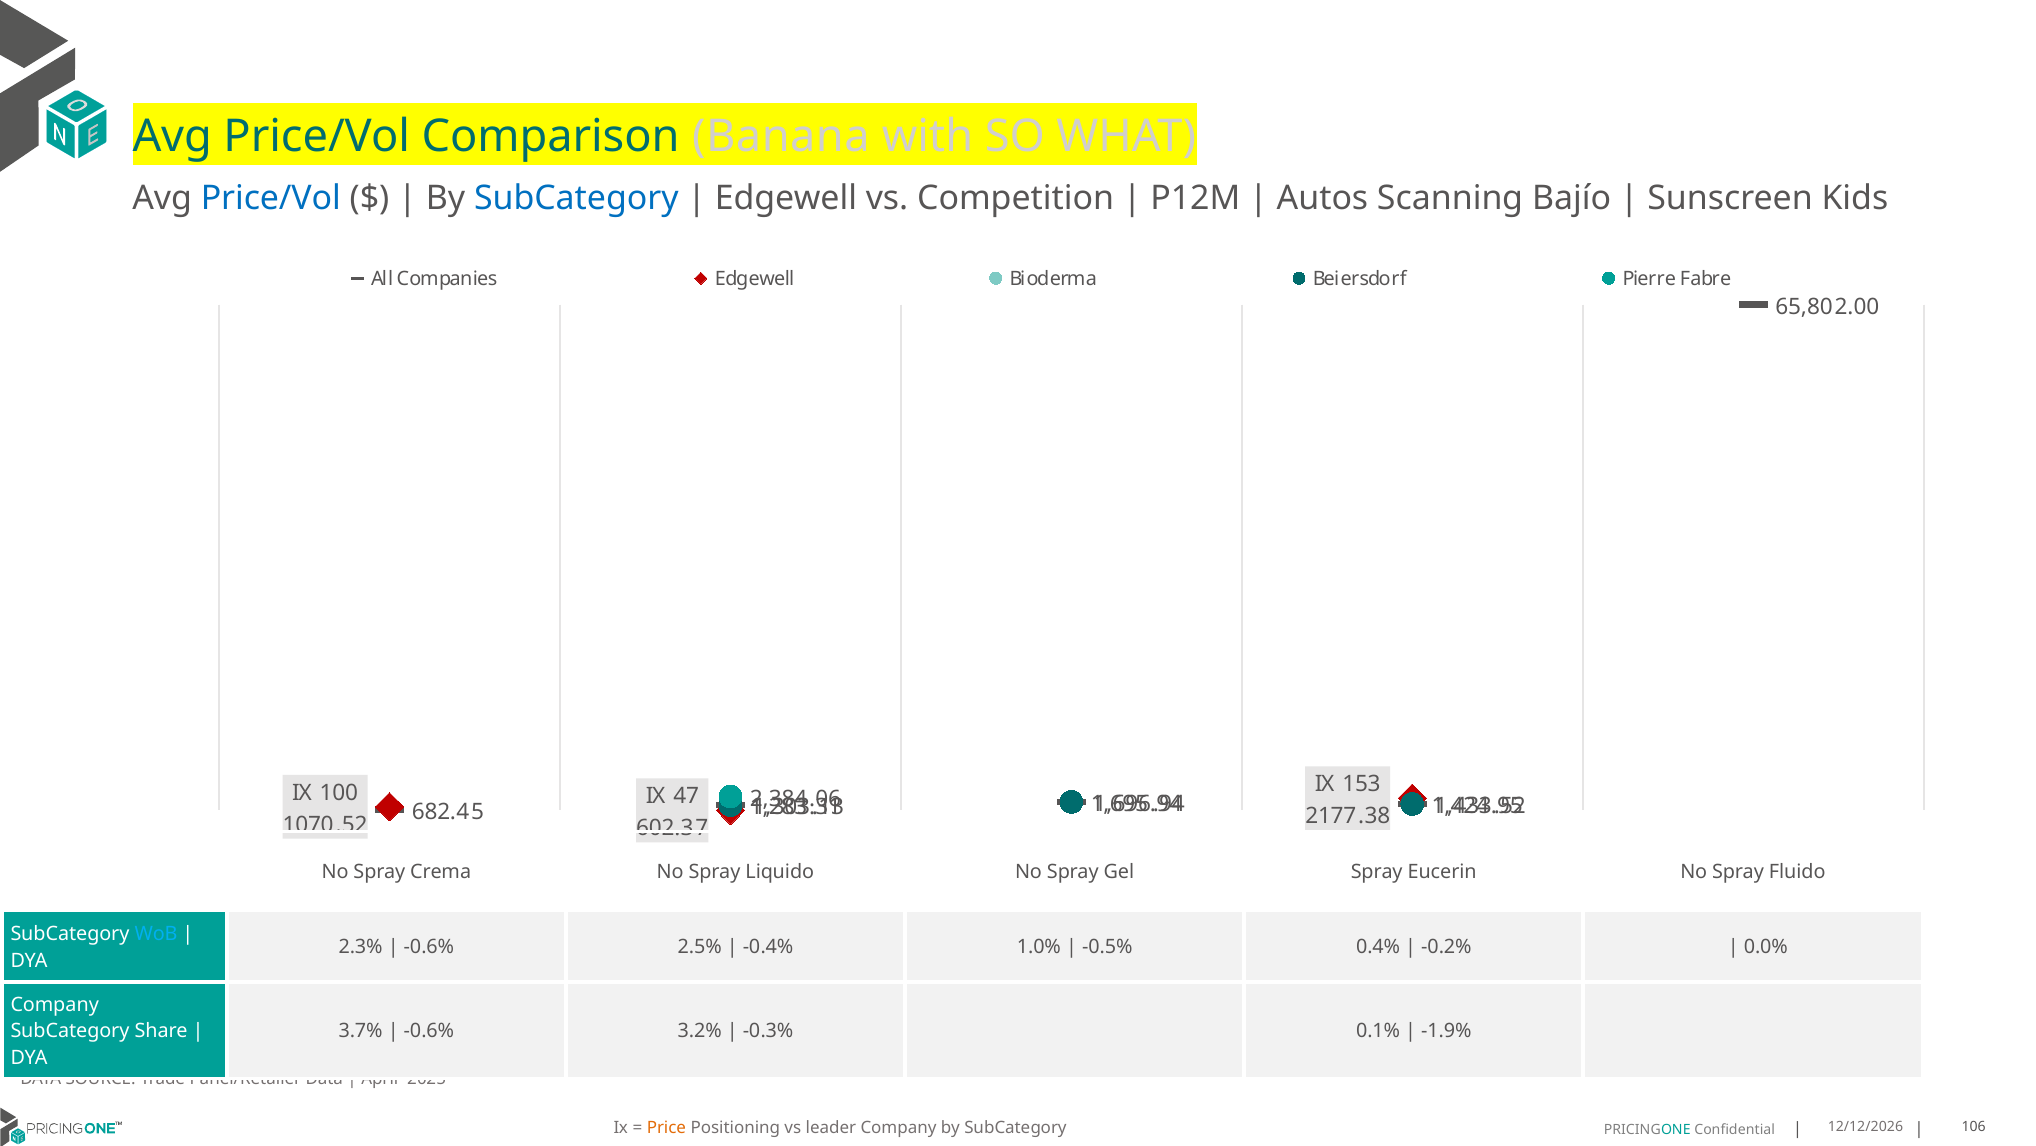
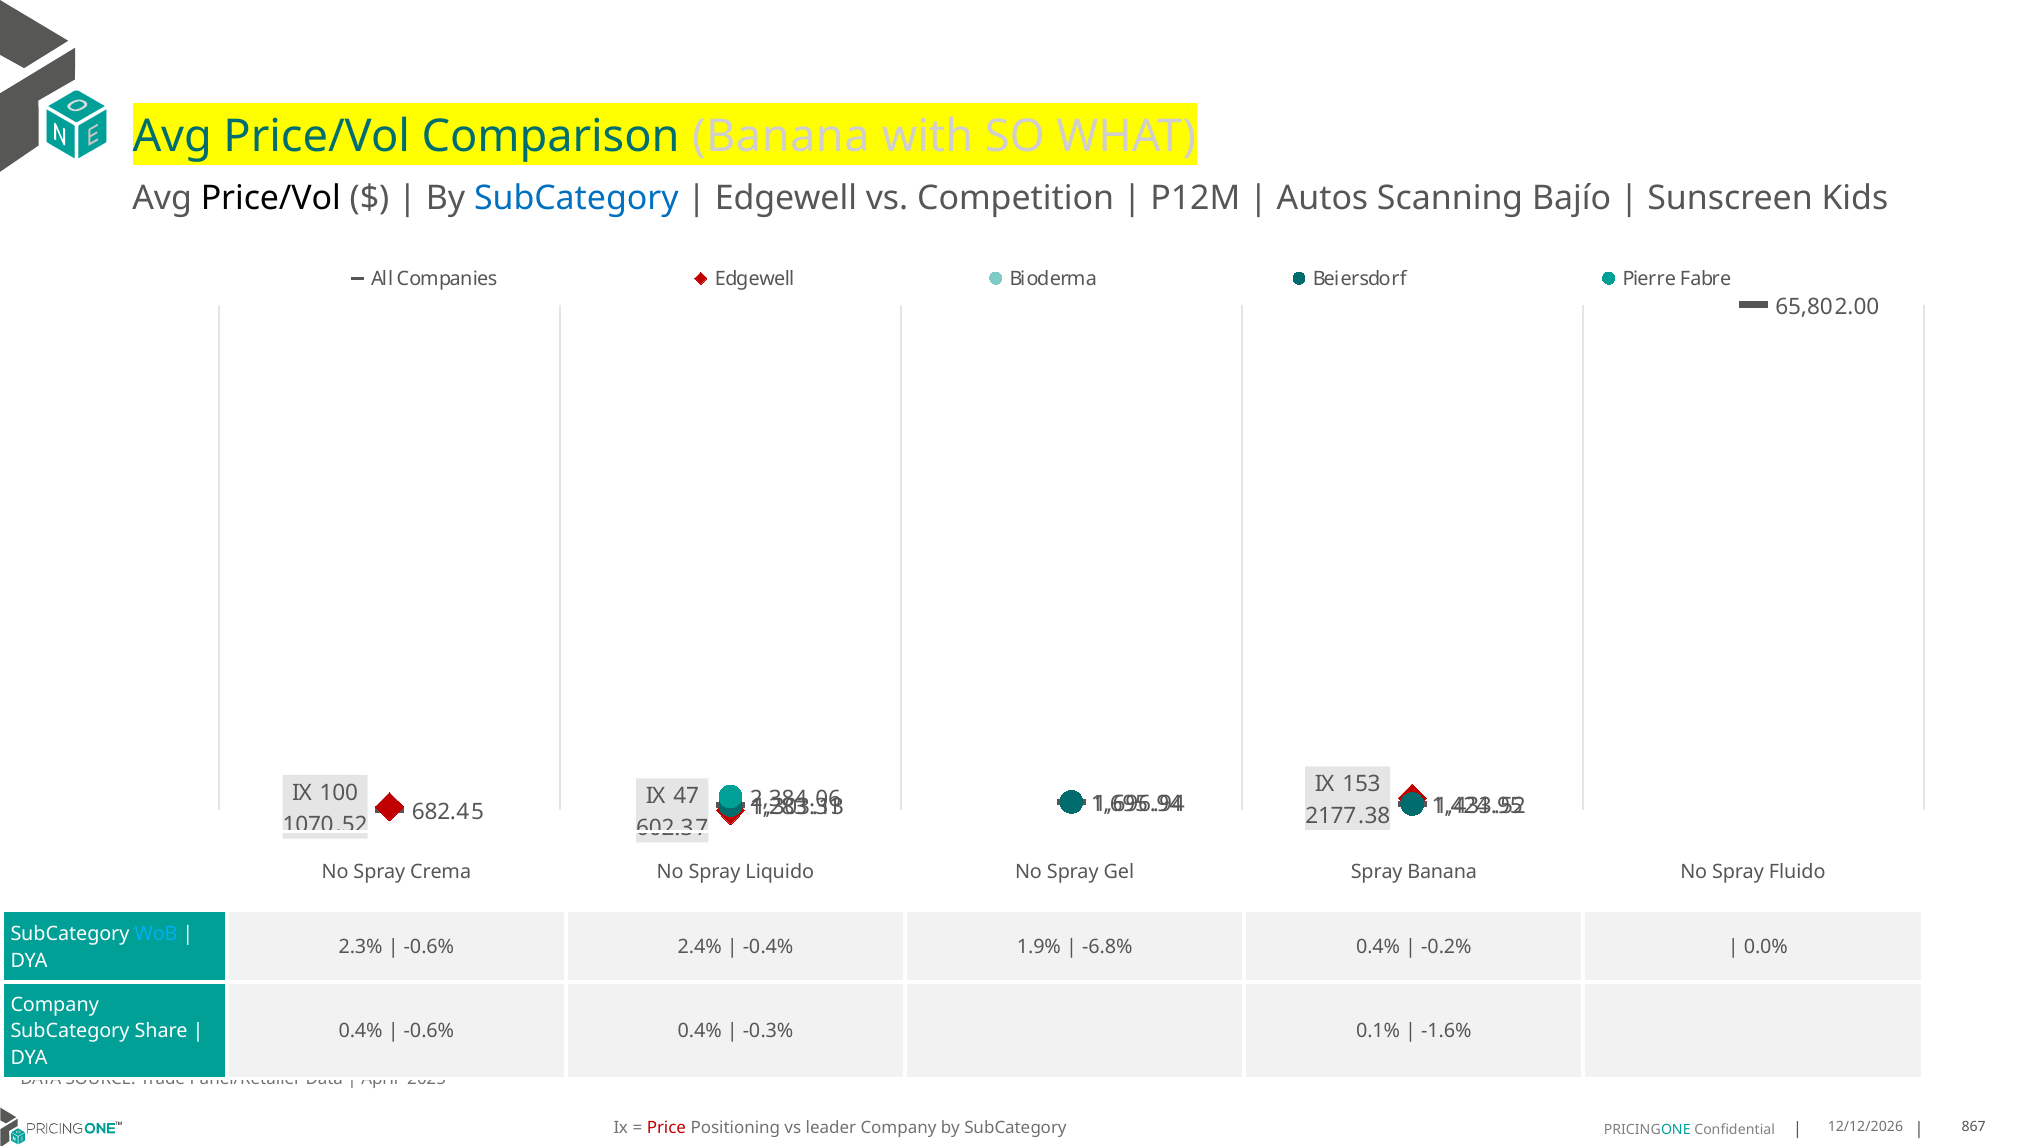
Price/Vol at (271, 199) colour: blue -> black
Spray Eucerin: Eucerin -> Banana
2.5%: 2.5% -> 2.4%
1.0%: 1.0% -> 1.9%
-0.5%: -0.5% -> -6.8%
3.7% at (361, 1031): 3.7% -> 0.4%
-0.6% 3.2%: 3.2% -> 0.4%
-1.9%: -1.9% -> -1.6%
Price colour: orange -> red
106: 106 -> 867
